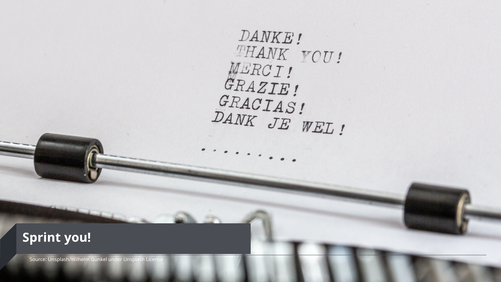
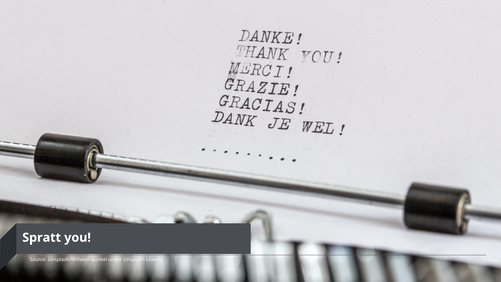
Sprint: Sprint -> Spratt
